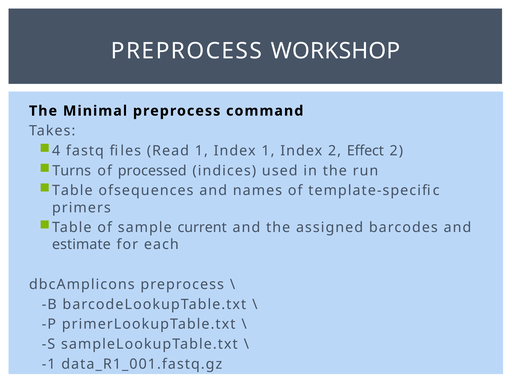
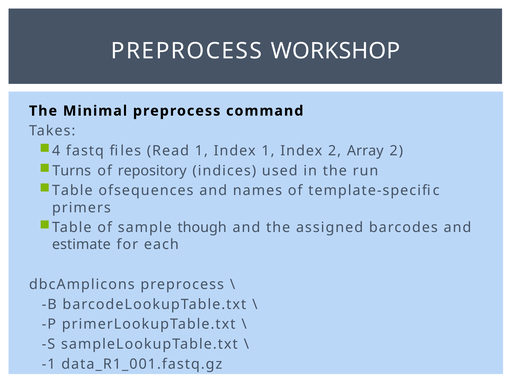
Effect: Effect -> Array
processed: processed -> repository
current: current -> though
